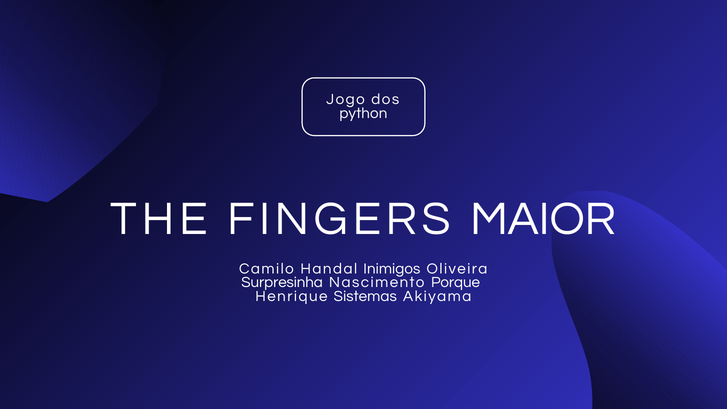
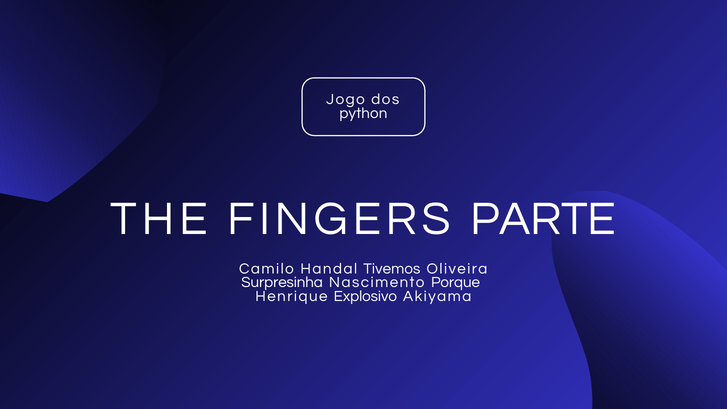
MAIOR: MAIOR -> PARTE
Inimigos: Inimigos -> Tivemos
Sistemas: Sistemas -> Explosivo
